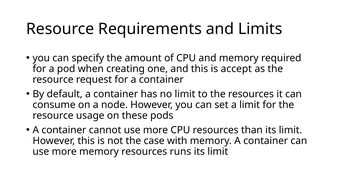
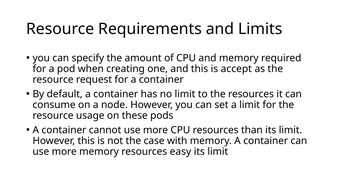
runs: runs -> easy
